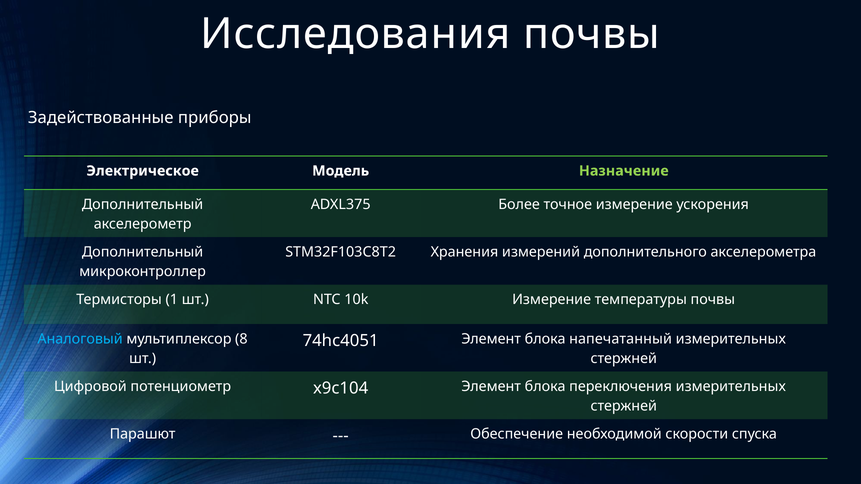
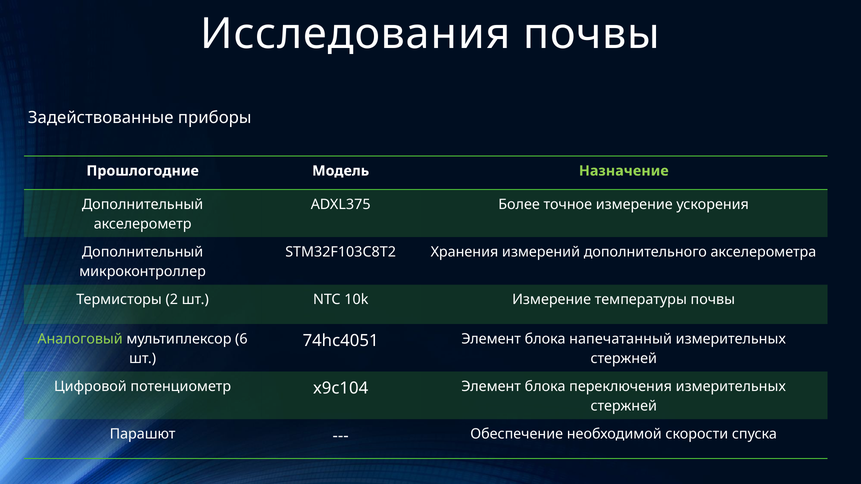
Электрическое: Электрическое -> Прошлогодние
1: 1 -> 2
Аналоговый colour: light blue -> light green
8: 8 -> 6
